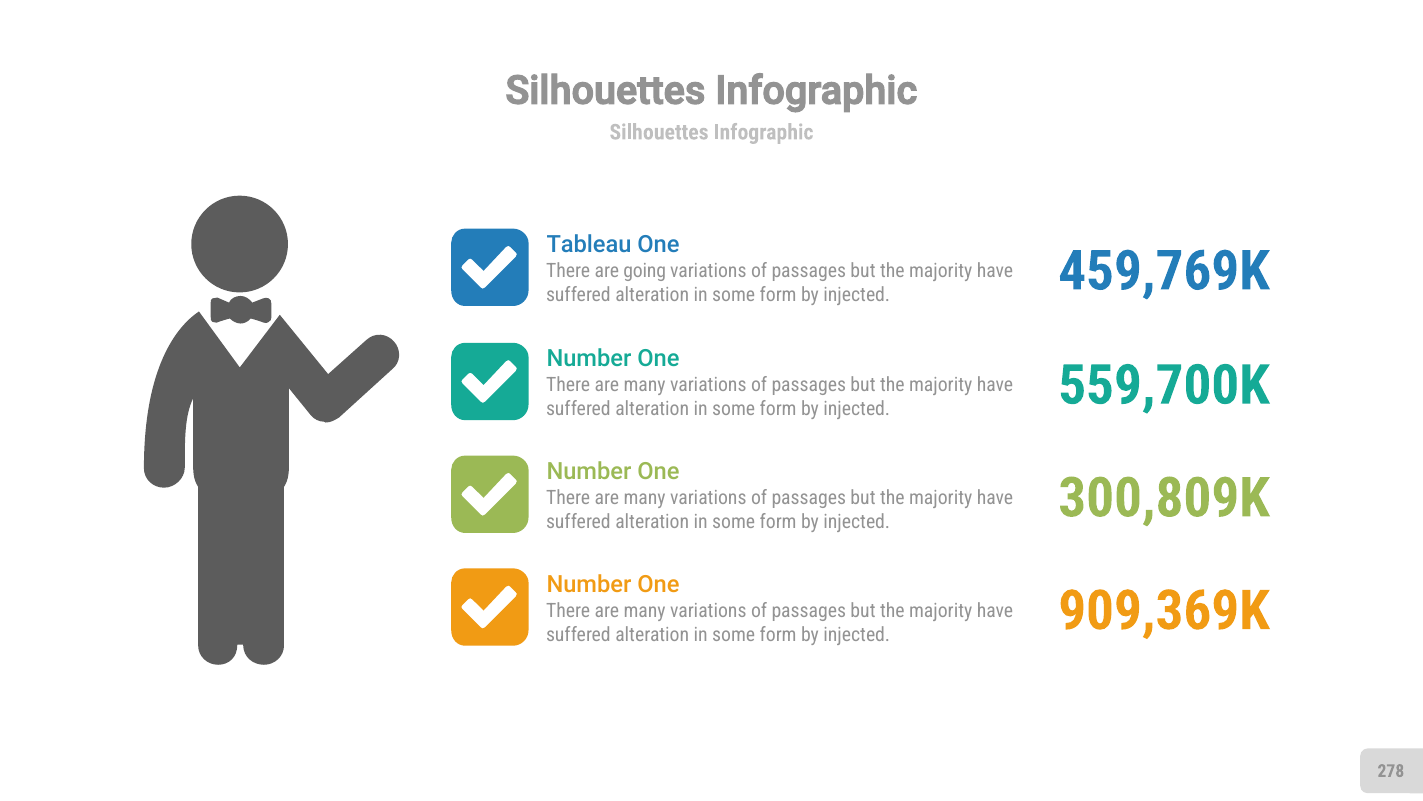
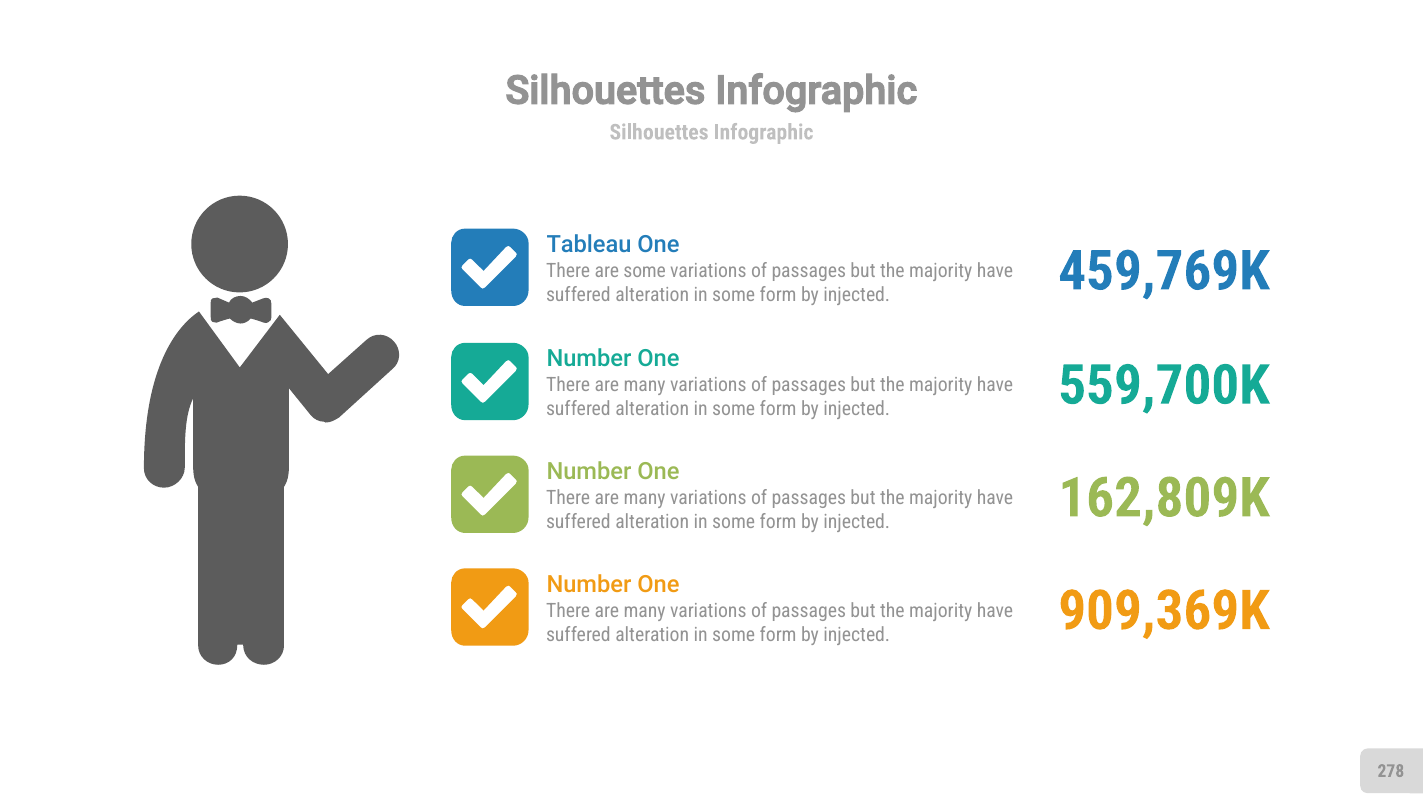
are going: going -> some
300,809K: 300,809K -> 162,809K
